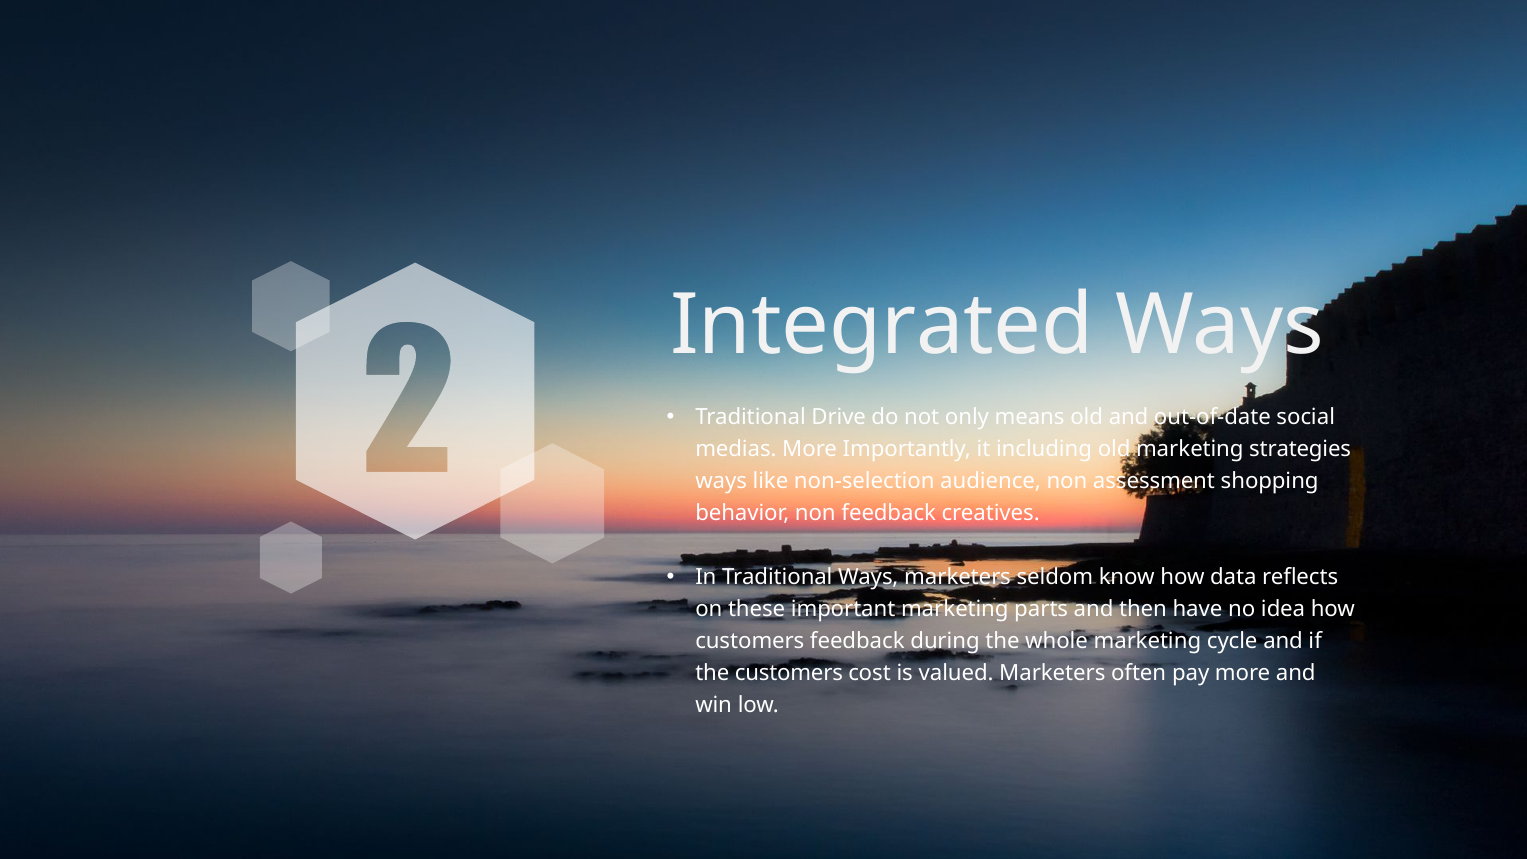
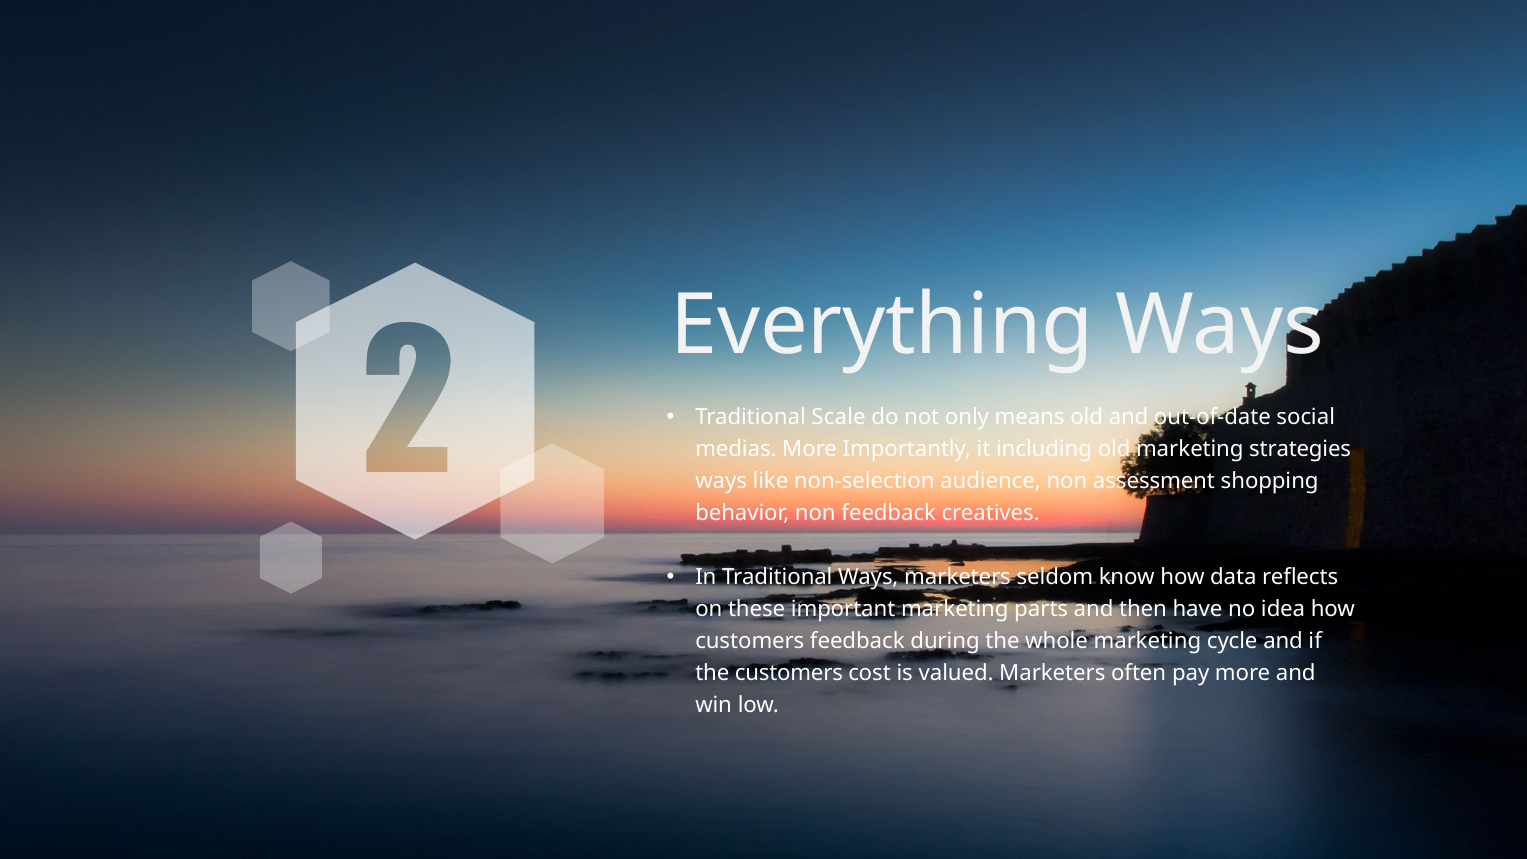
Integrated: Integrated -> Everything
Drive: Drive -> Scale
